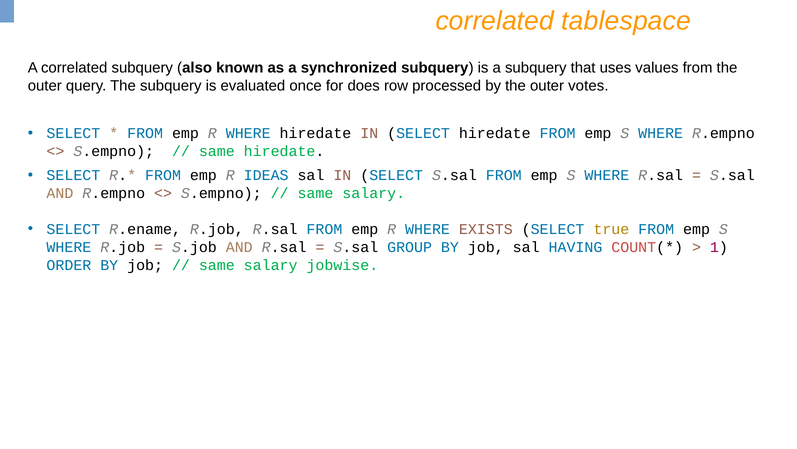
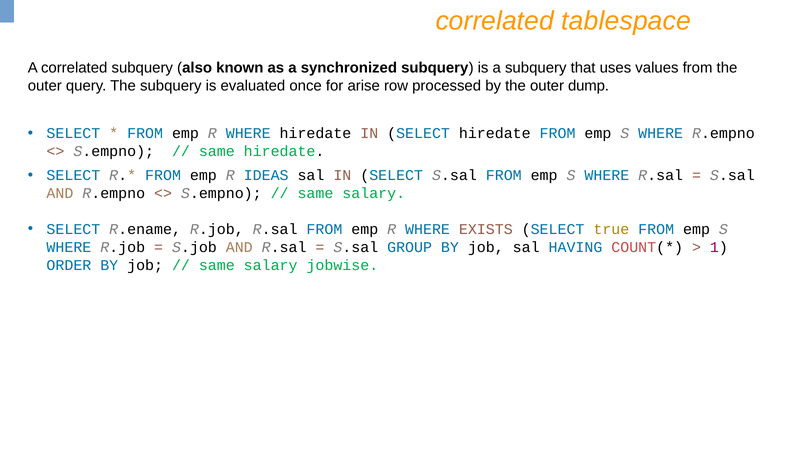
does: does -> arise
votes: votes -> dump
